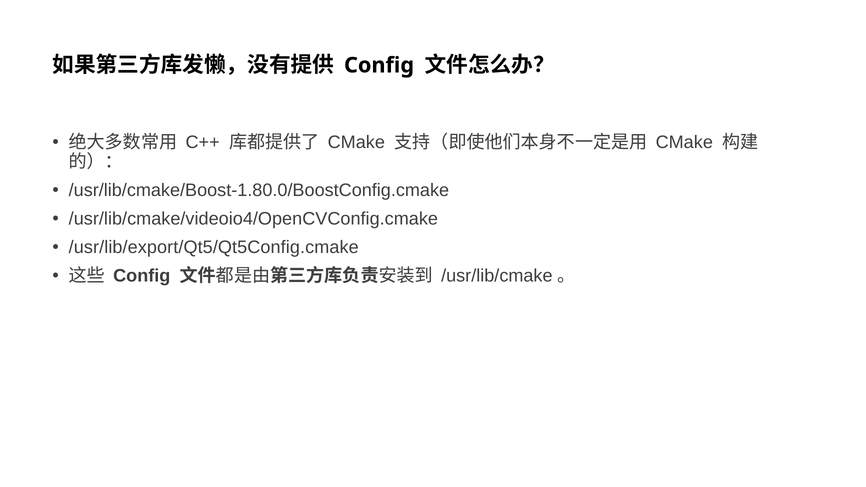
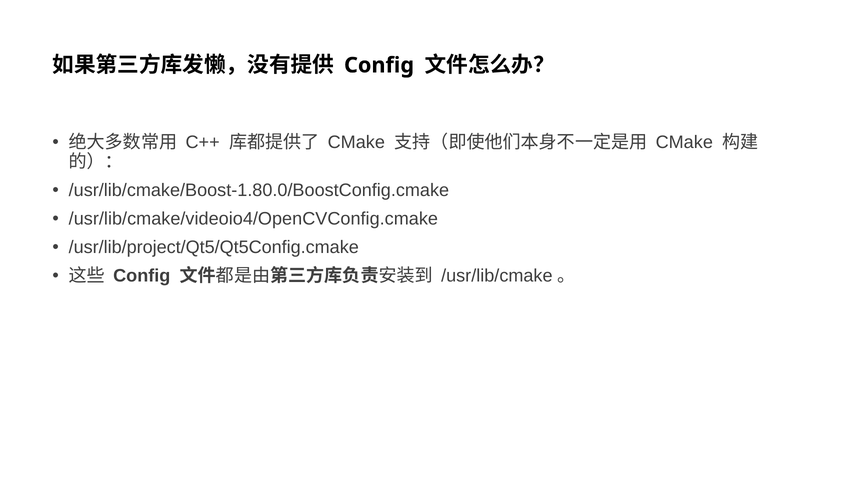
/usr/lib/export/Qt5/Qt5Config.cmake: /usr/lib/export/Qt5/Qt5Config.cmake -> /usr/lib/project/Qt5/Qt5Config.cmake
